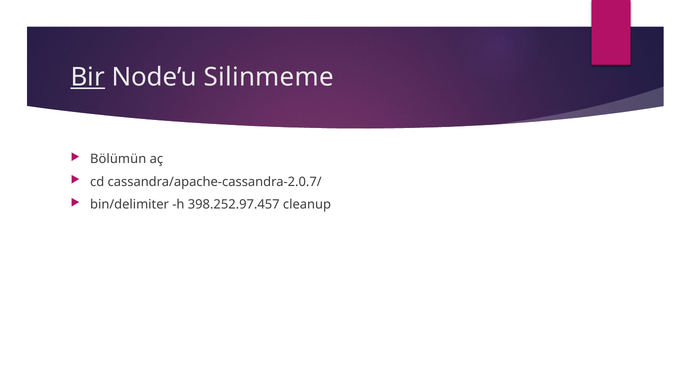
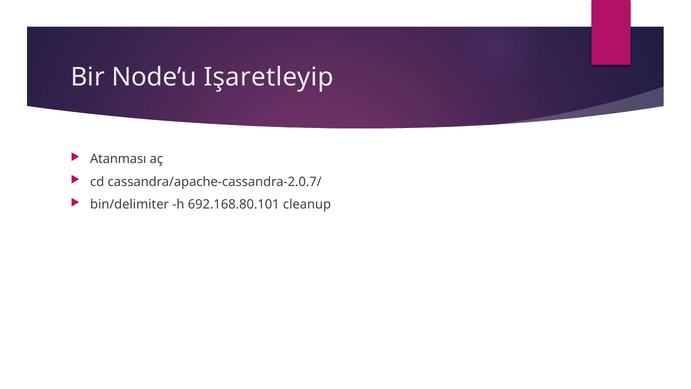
Bir underline: present -> none
Silinmeme: Silinmeme -> Işaretleyip
Bölümün: Bölümün -> Atanması
398.252.97.457: 398.252.97.457 -> 692.168.80.101
